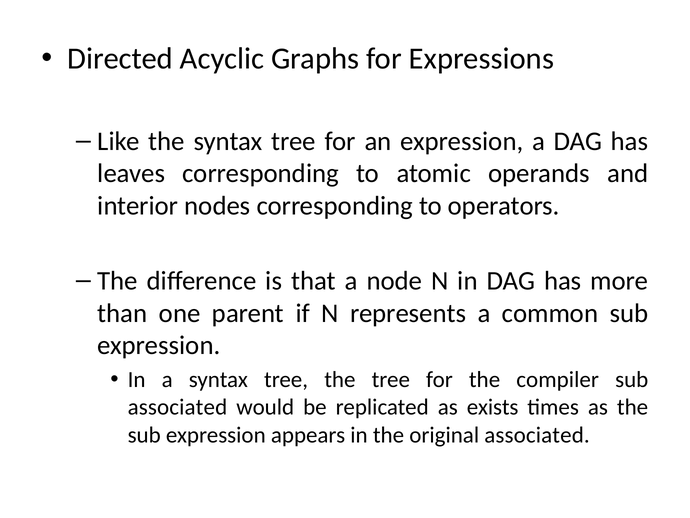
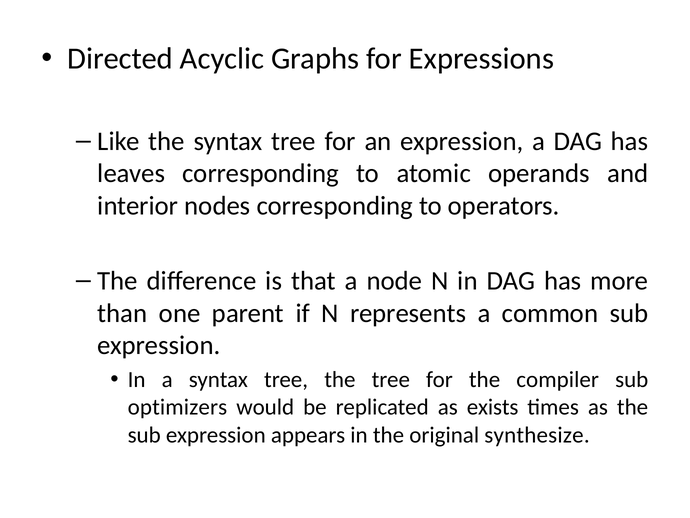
associated at (177, 407): associated -> optimizers
original associated: associated -> synthesize
